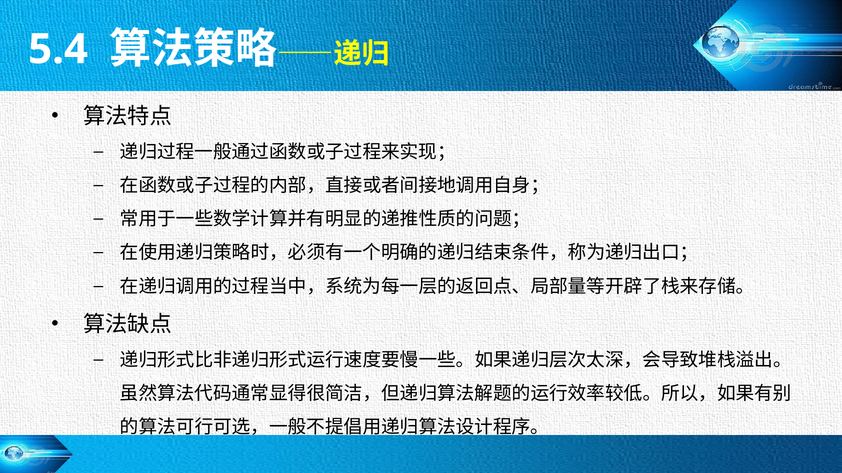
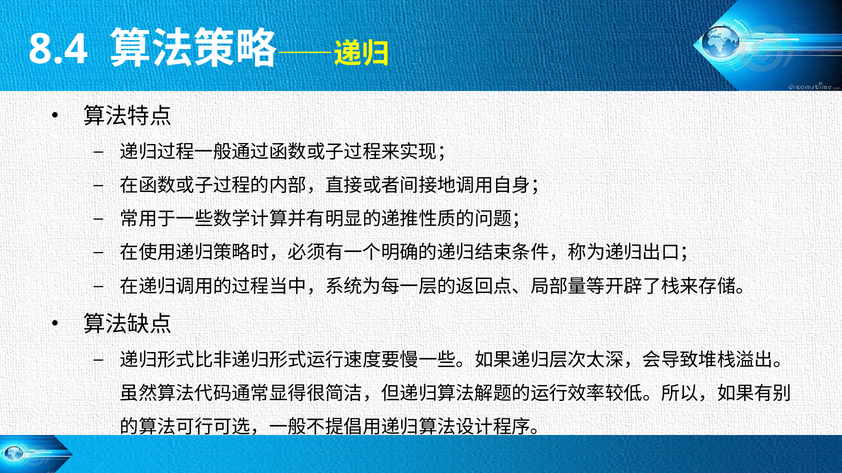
5.4: 5.4 -> 8.4
